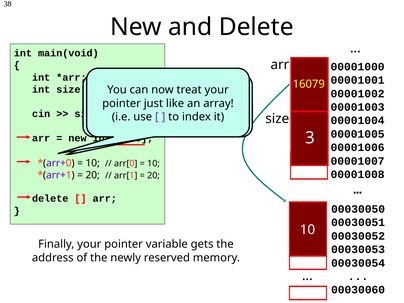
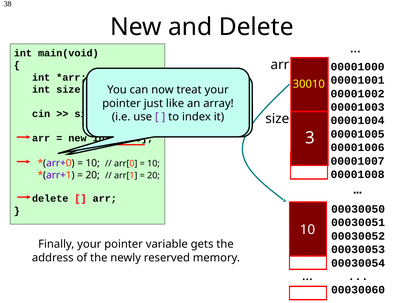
16079: 16079 -> 30010
